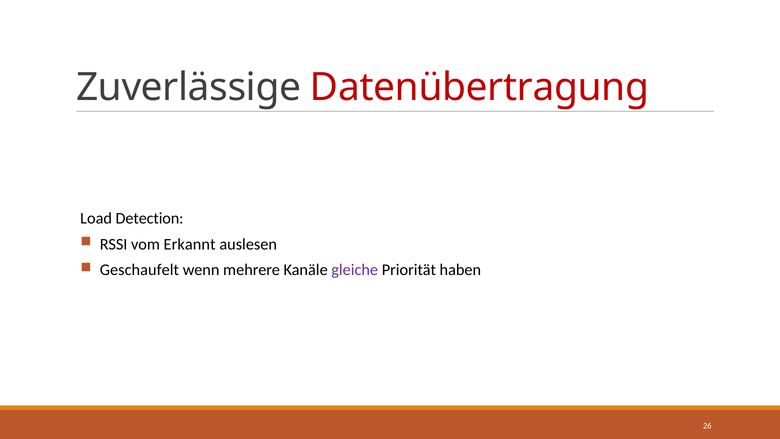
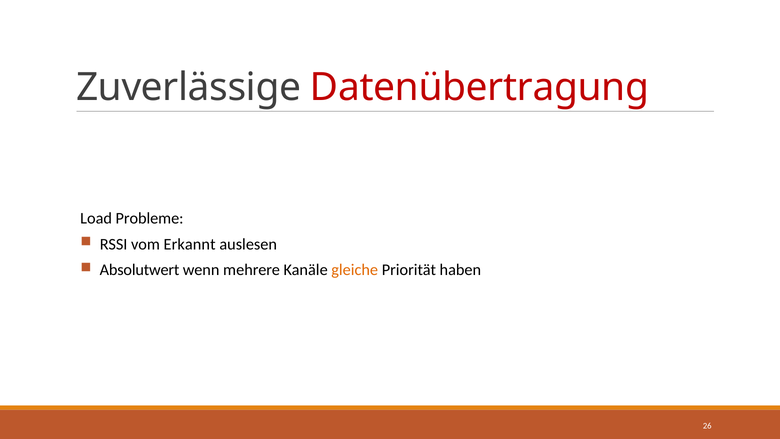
Detection: Detection -> Probleme
Geschaufelt: Geschaufelt -> Absolutwert
gleiche colour: purple -> orange
